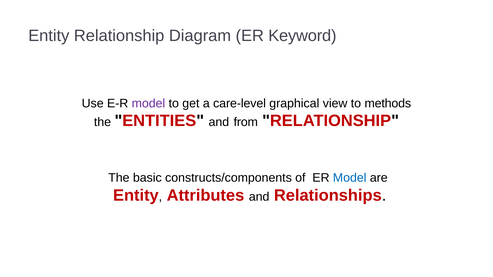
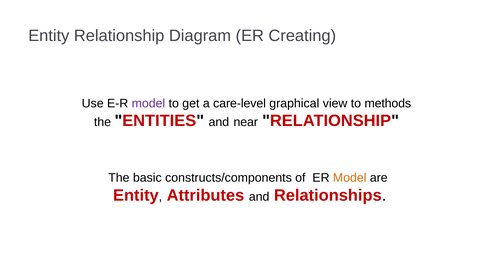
Keyword: Keyword -> Creating
from: from -> near
Model at (350, 178) colour: blue -> orange
